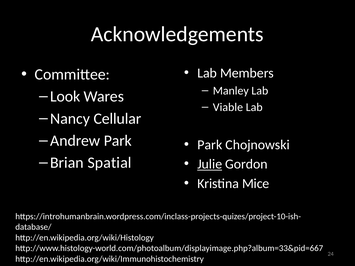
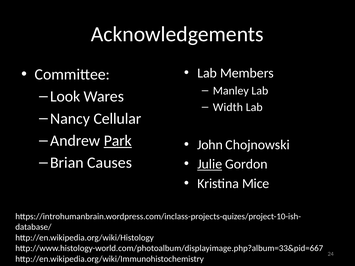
Viable: Viable -> Width
Park at (118, 141) underline: none -> present
Park at (210, 145): Park -> John
Spatial: Spatial -> Causes
